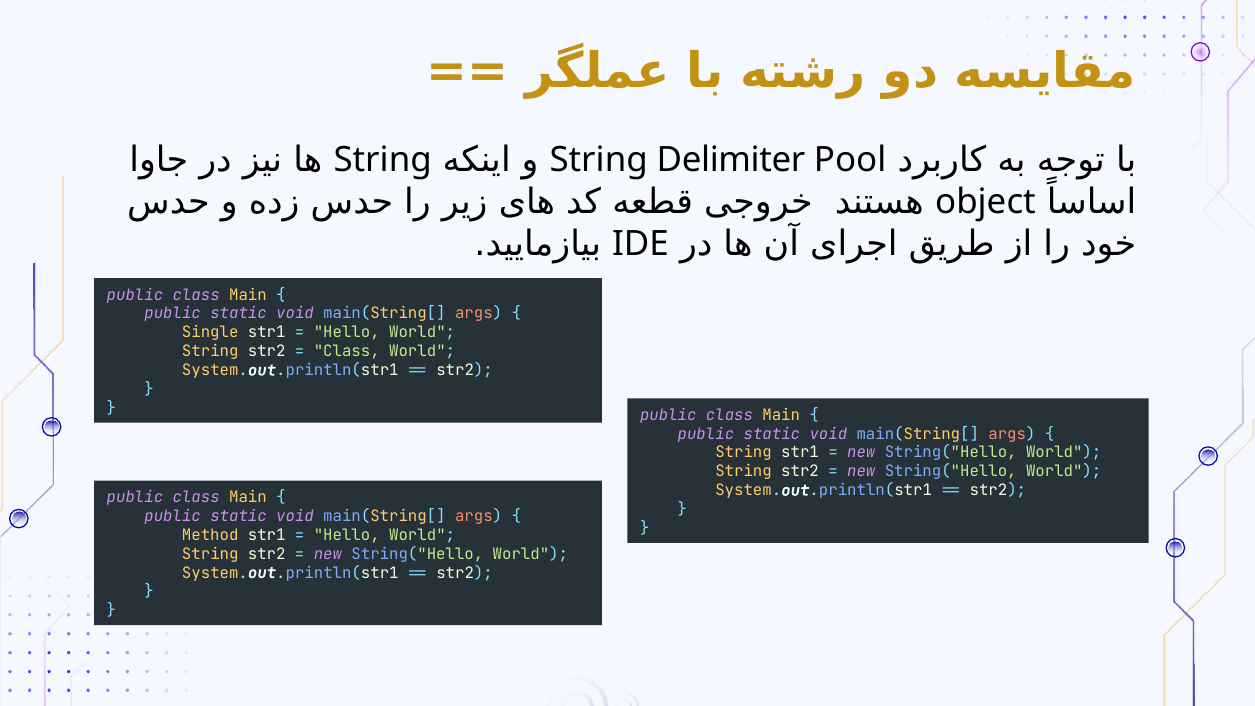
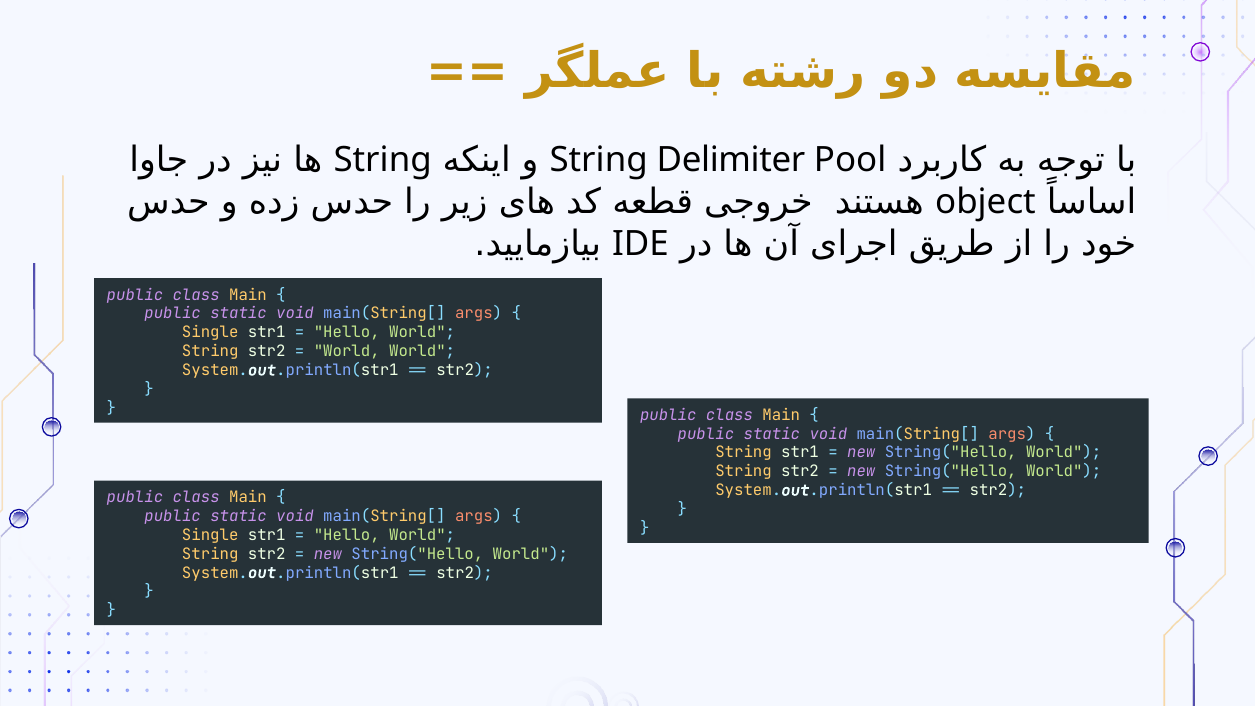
Class at (347, 351): Class -> World
Method at (210, 535): Method -> Single
